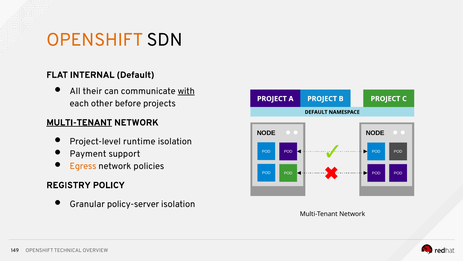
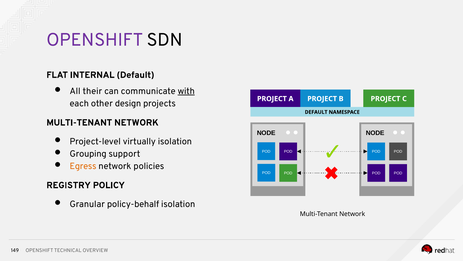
OPENSHIFT at (95, 40) colour: orange -> purple
before: before -> design
MULTI-TENANT at (79, 122) underline: present -> none
runtime: runtime -> virtually
Payment: Payment -> Grouping
policy-server: policy-server -> policy-behalf
